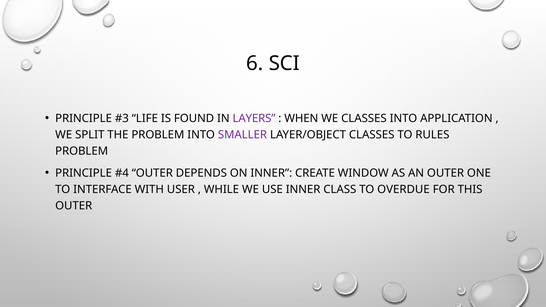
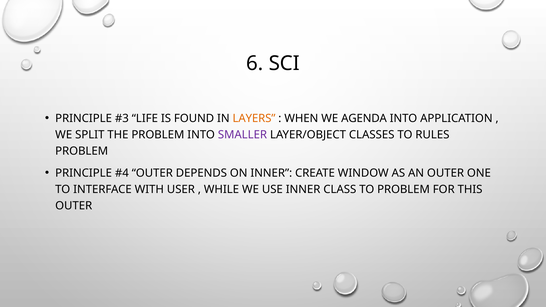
LAYERS colour: purple -> orange
WE CLASSES: CLASSES -> AGENDA
TO OVERDUE: OVERDUE -> PROBLEM
